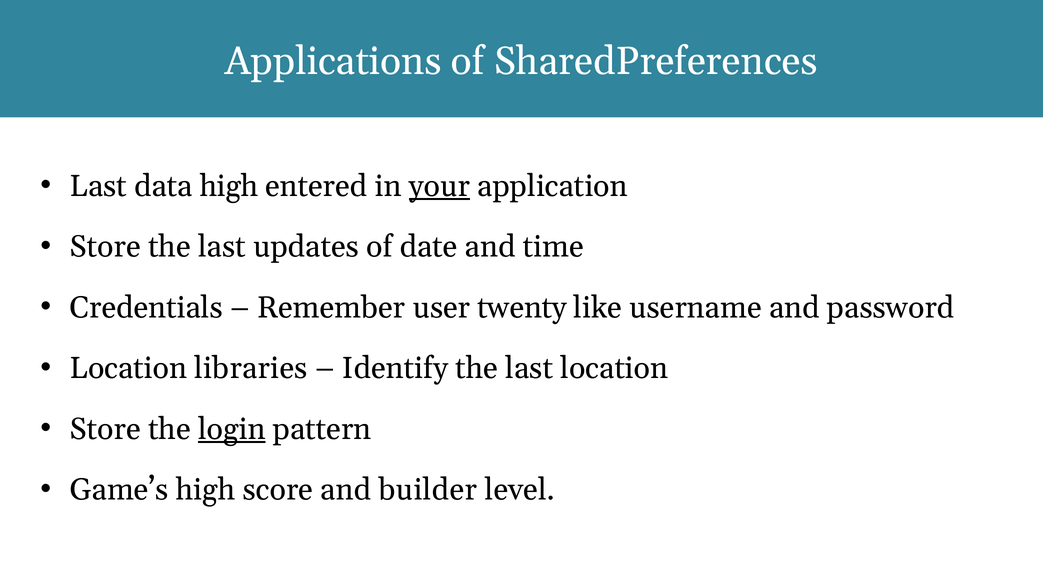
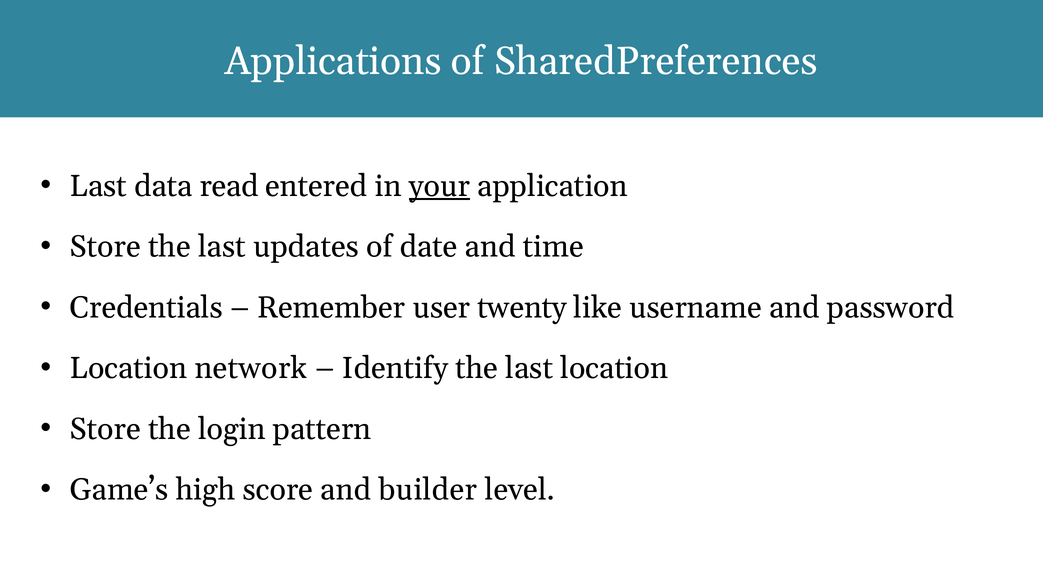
data high: high -> read
libraries: libraries -> network
login underline: present -> none
